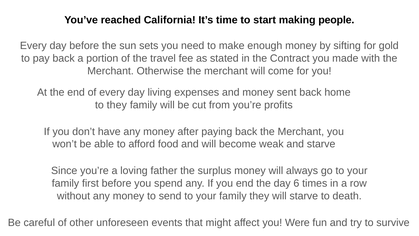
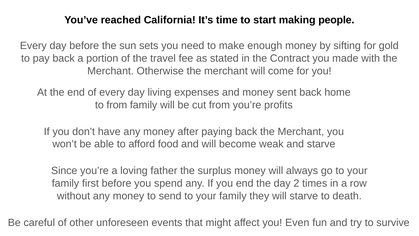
to they: they -> from
6: 6 -> 2
Were: Were -> Even
